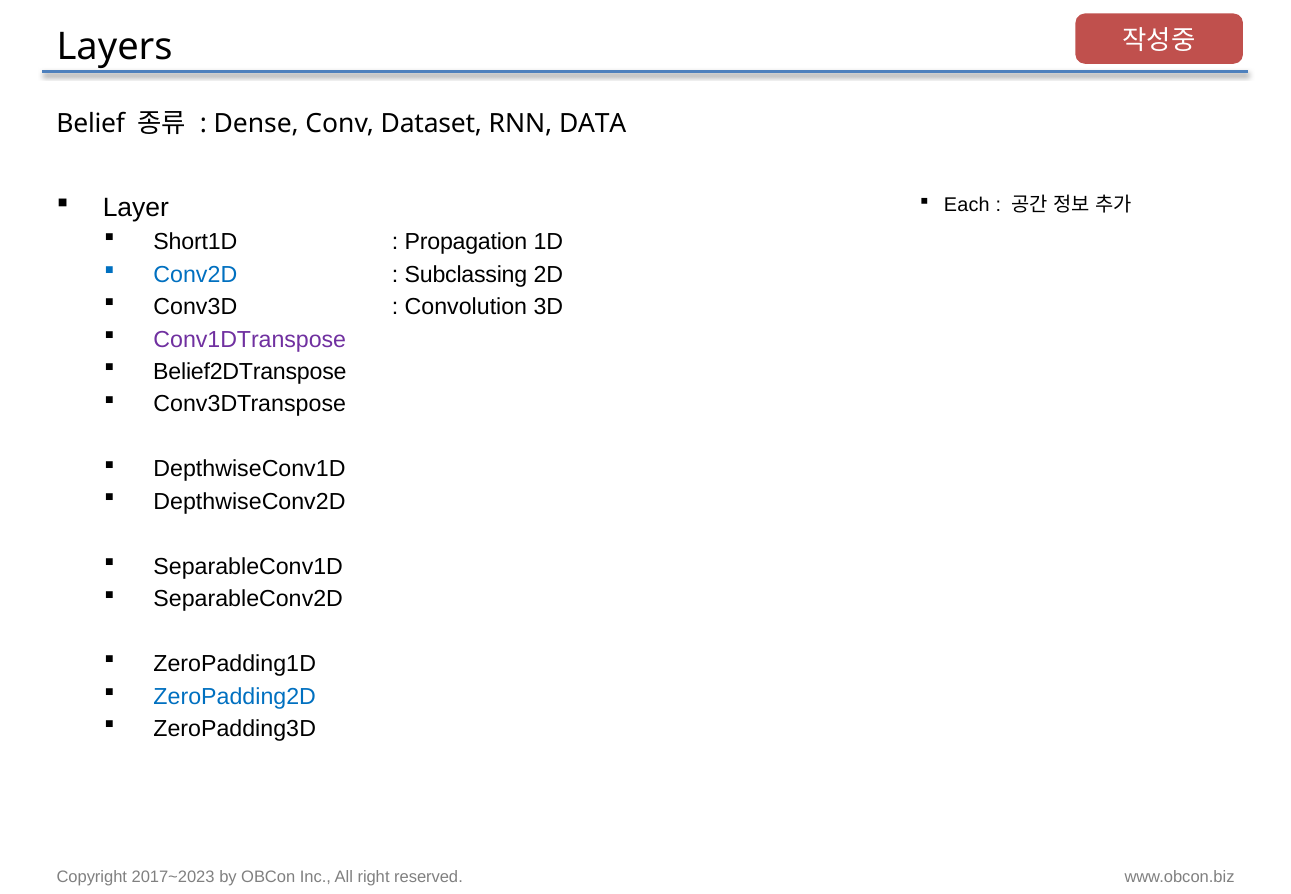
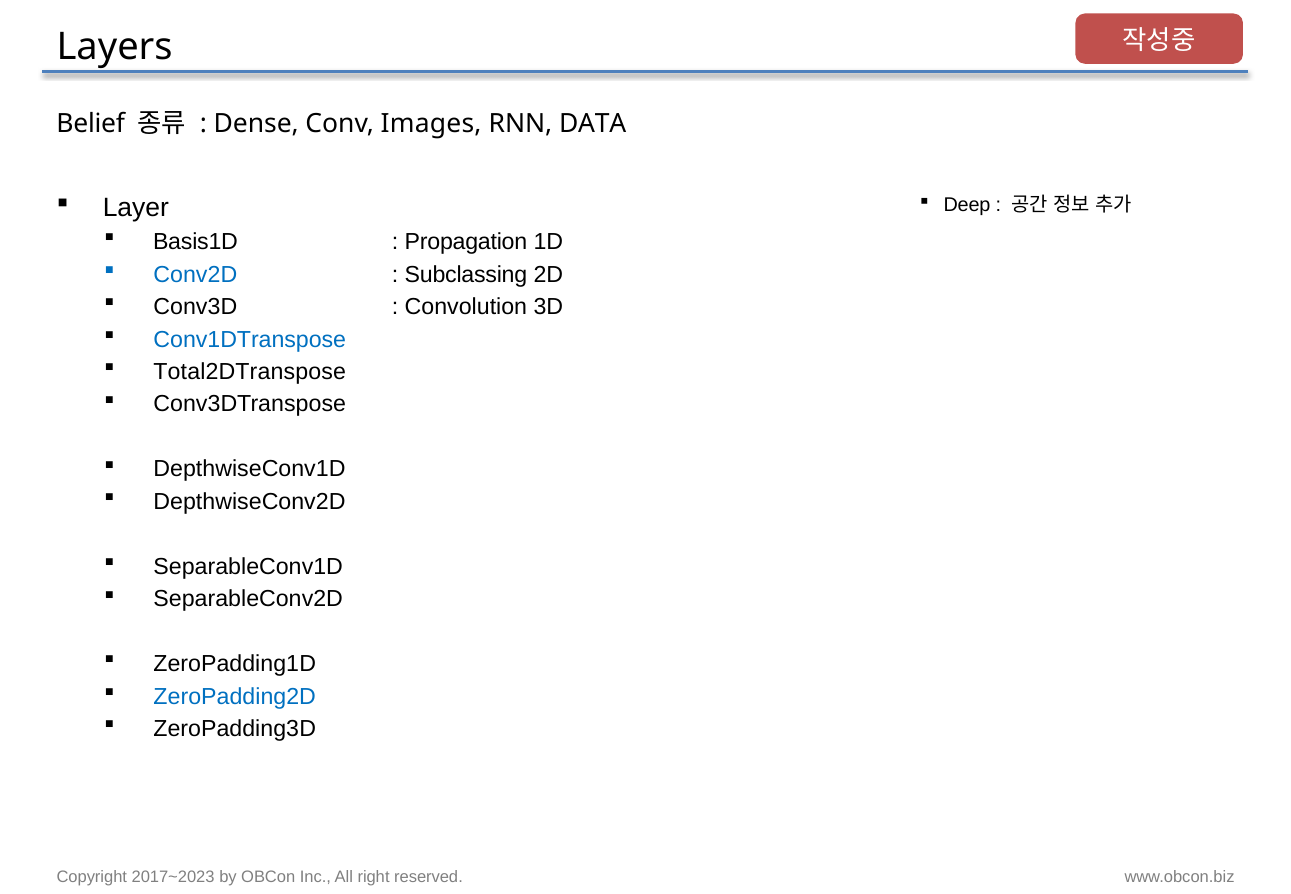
Dataset: Dataset -> Images
Each: Each -> Deep
Short1D: Short1D -> Basis1D
Conv1DTranspose colour: purple -> blue
Belief2DTranspose: Belief2DTranspose -> Total2DTranspose
